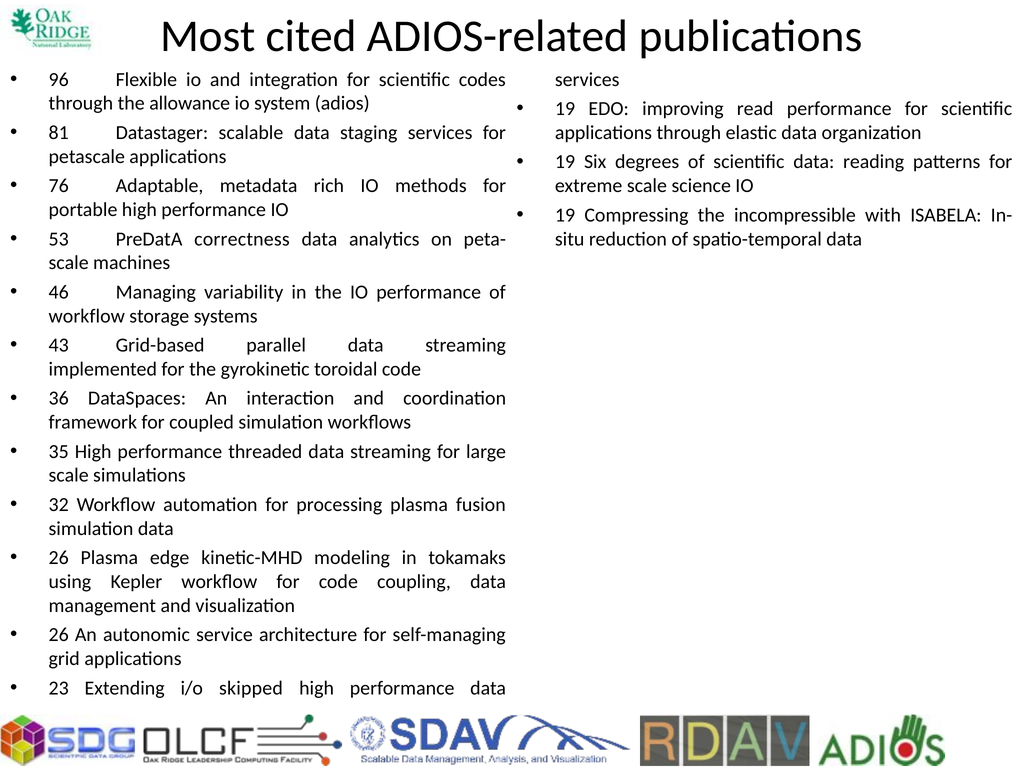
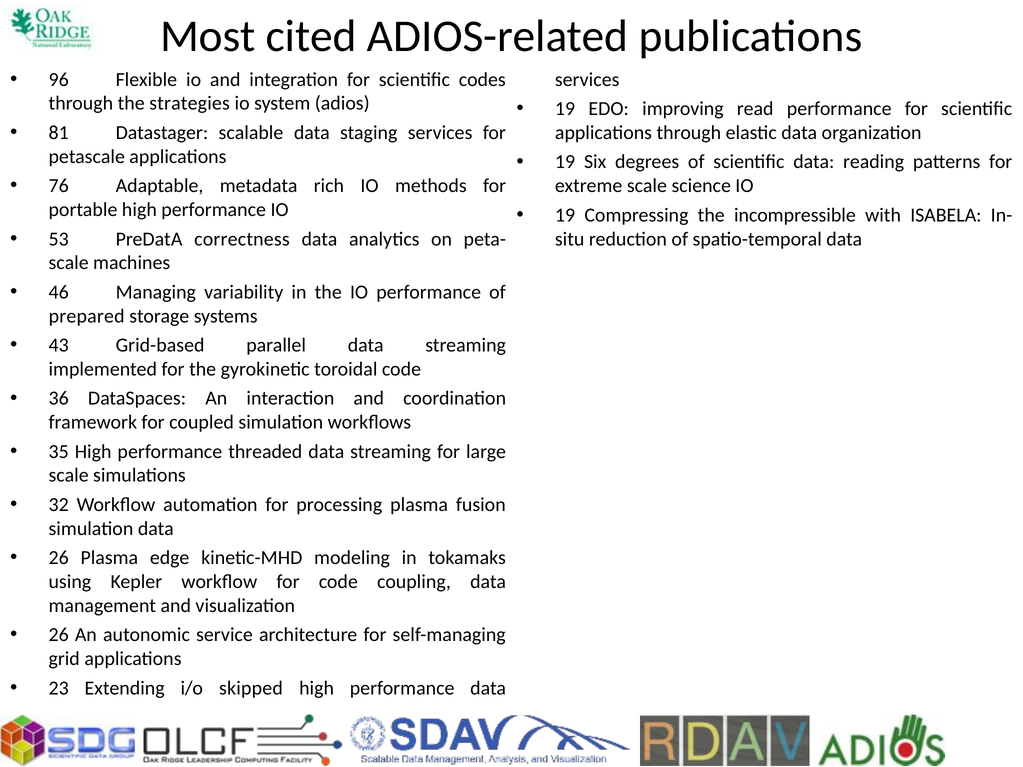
allowance: allowance -> strategies
workflow at (87, 316): workflow -> prepared
